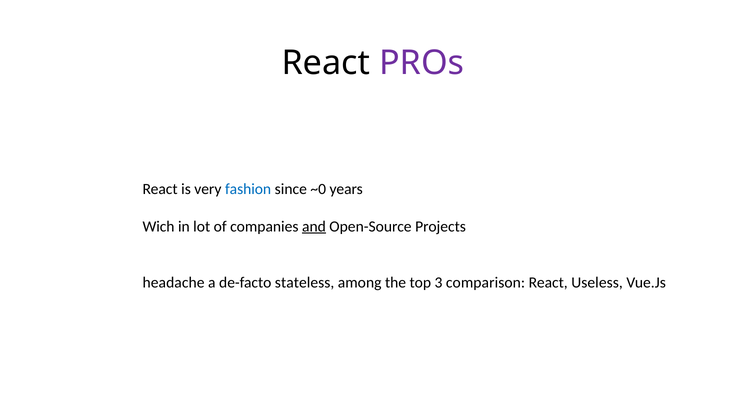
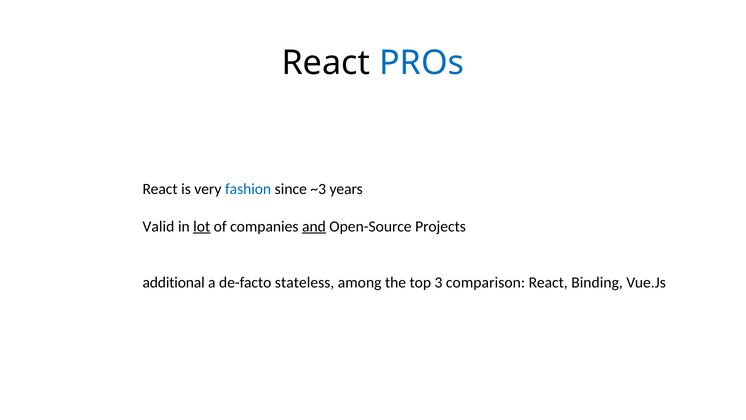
PROs colour: purple -> blue
~0: ~0 -> ~3
Wich: Wich -> Valid
lot underline: none -> present
headache: headache -> additional
Useless: Useless -> Binding
